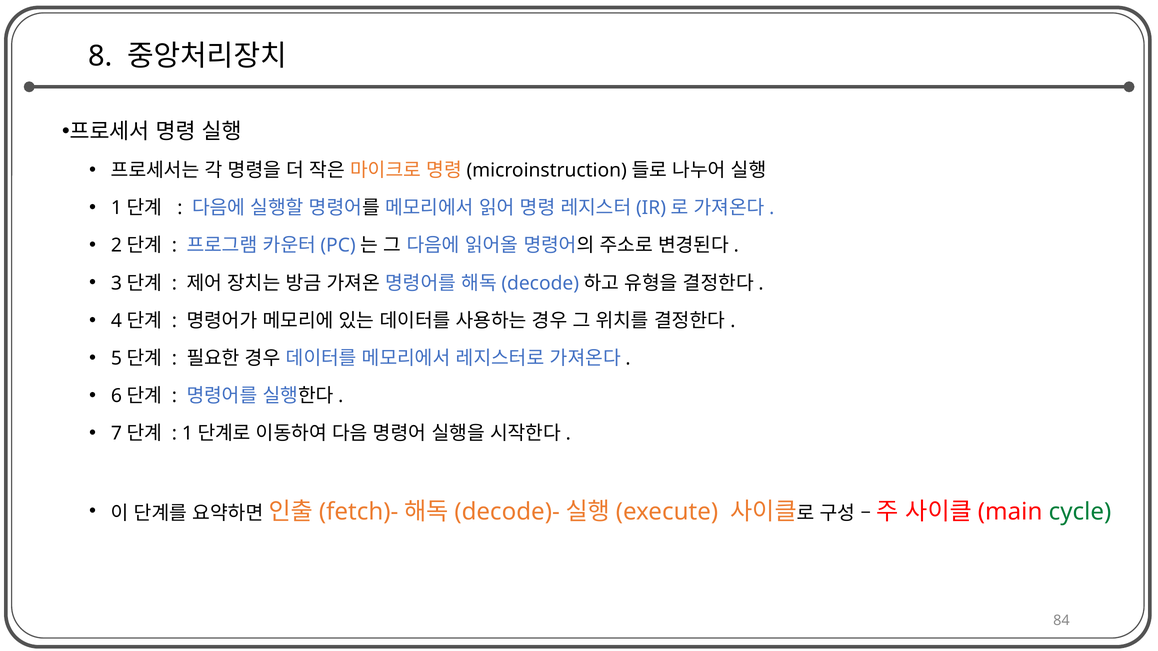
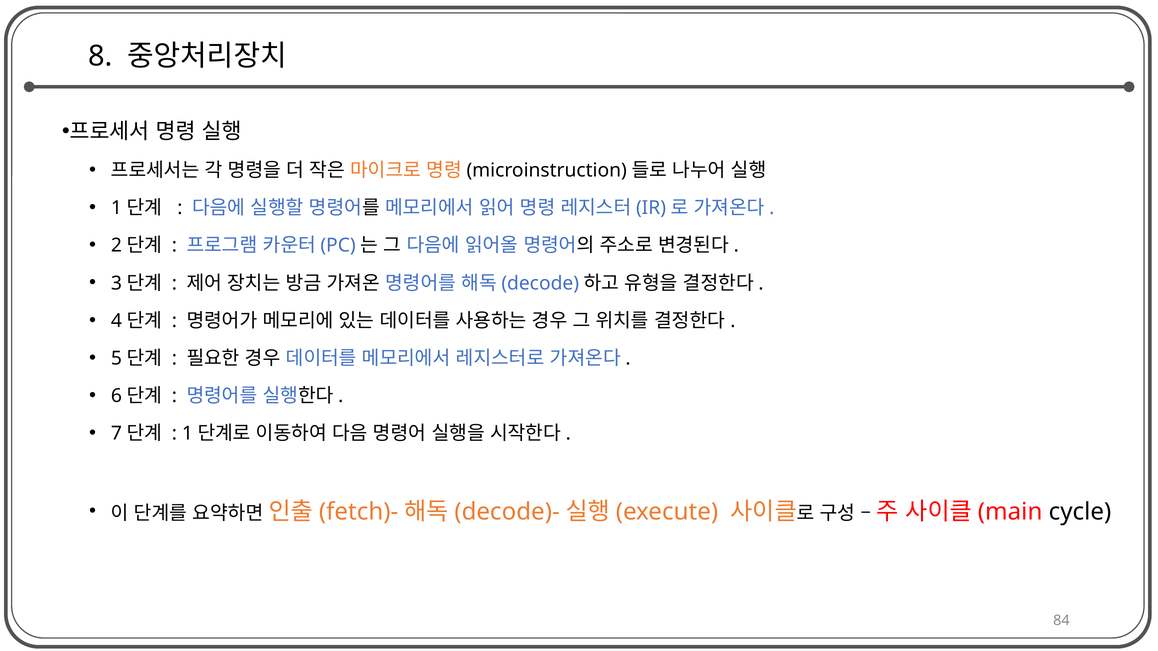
cycle colour: green -> black
